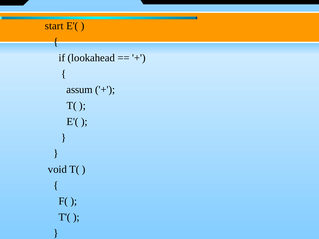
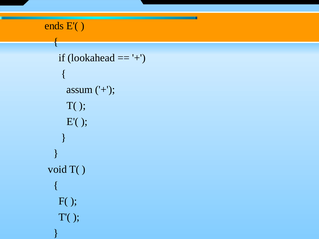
start: start -> ends
